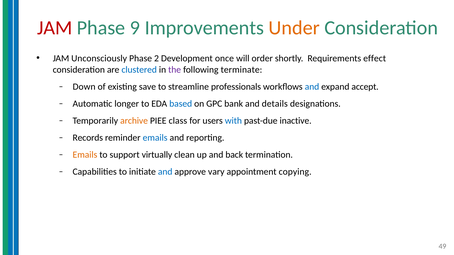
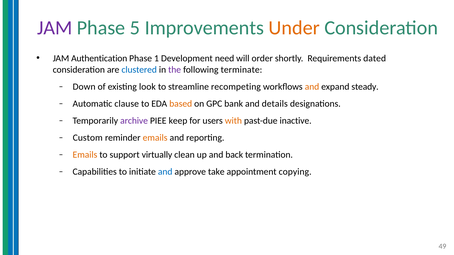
JAM at (55, 28) colour: red -> purple
9: 9 -> 5
Unconsciously: Unconsciously -> Authentication
2: 2 -> 1
once: once -> need
effect: effect -> dated
save: save -> look
professionals: professionals -> recompeting
and at (312, 87) colour: blue -> orange
accept: accept -> steady
longer: longer -> clause
based colour: blue -> orange
archive colour: orange -> purple
class: class -> keep
with colour: blue -> orange
Records: Records -> Custom
emails at (155, 138) colour: blue -> orange
vary: vary -> take
